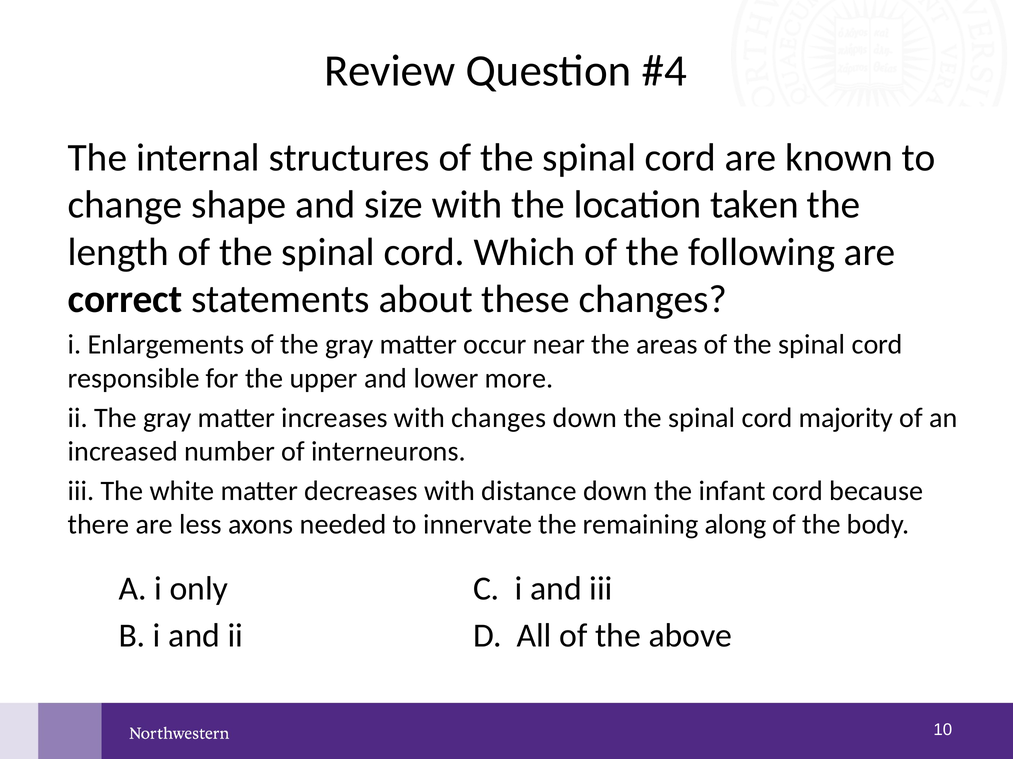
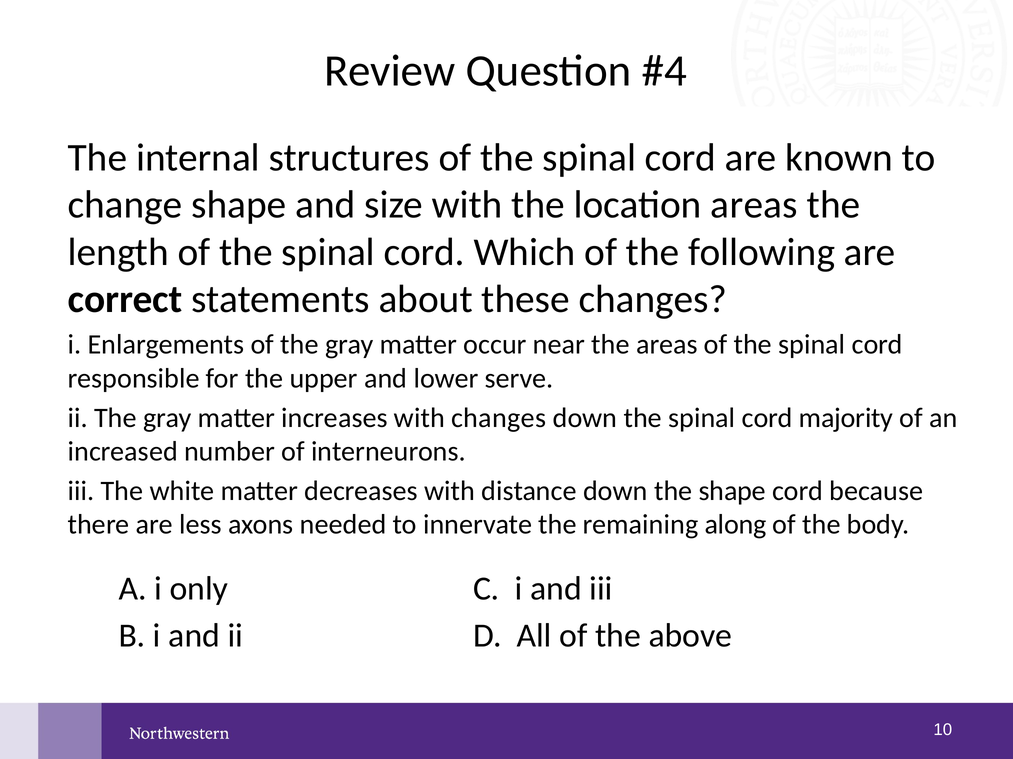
location taken: taken -> areas
more: more -> serve
the infant: infant -> shape
